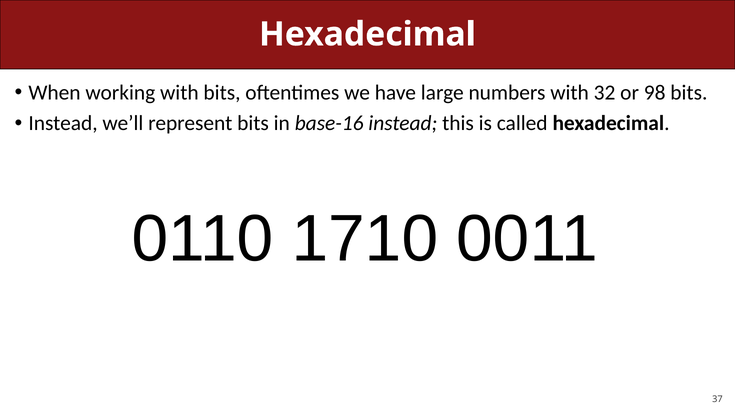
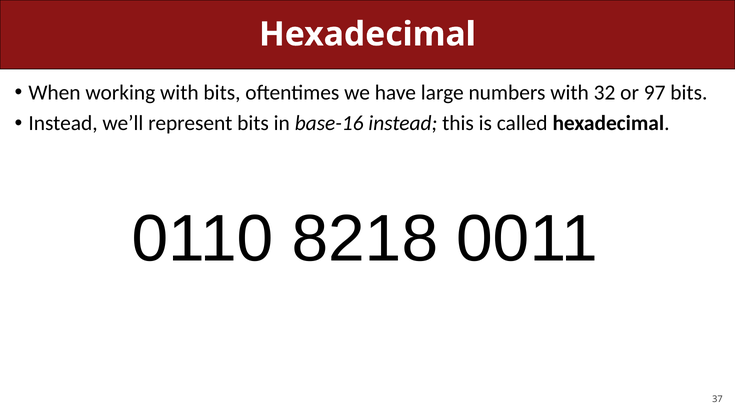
98: 98 -> 97
1710: 1710 -> 8218
